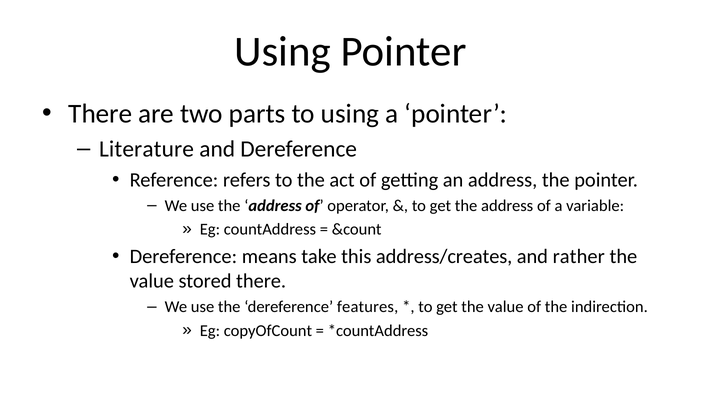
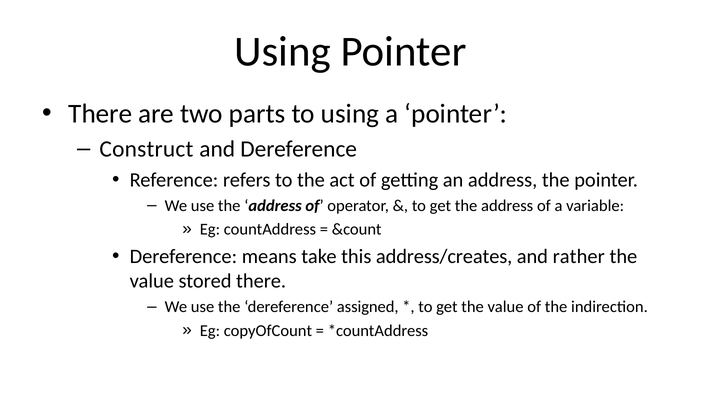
Literature: Literature -> Construct
features: features -> assigned
